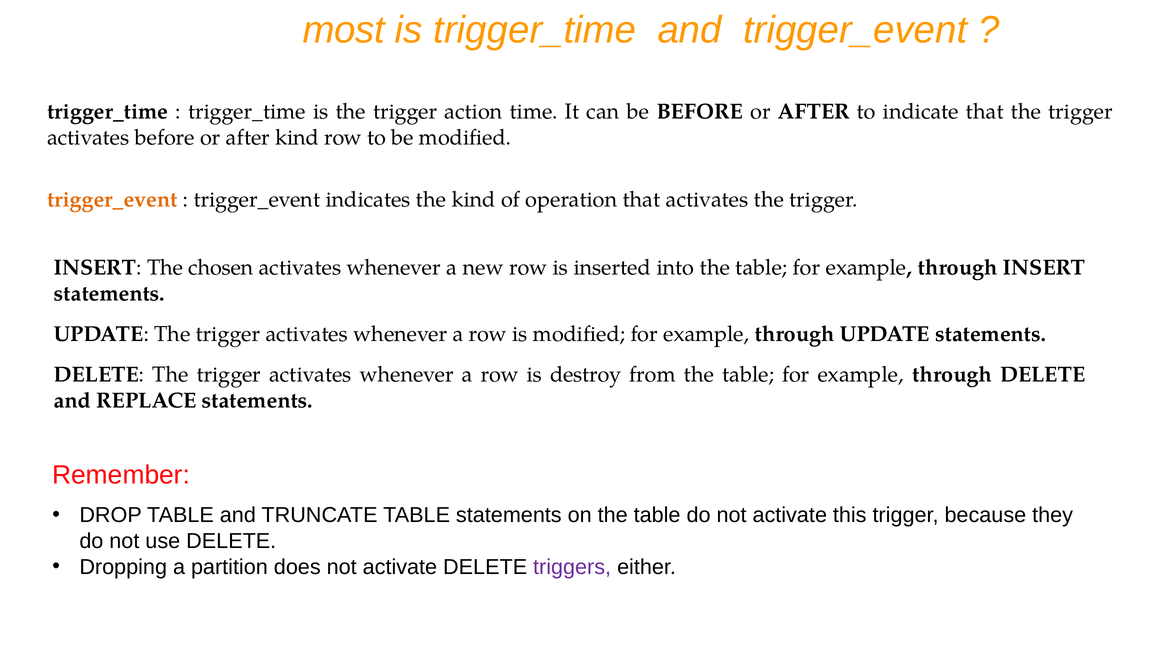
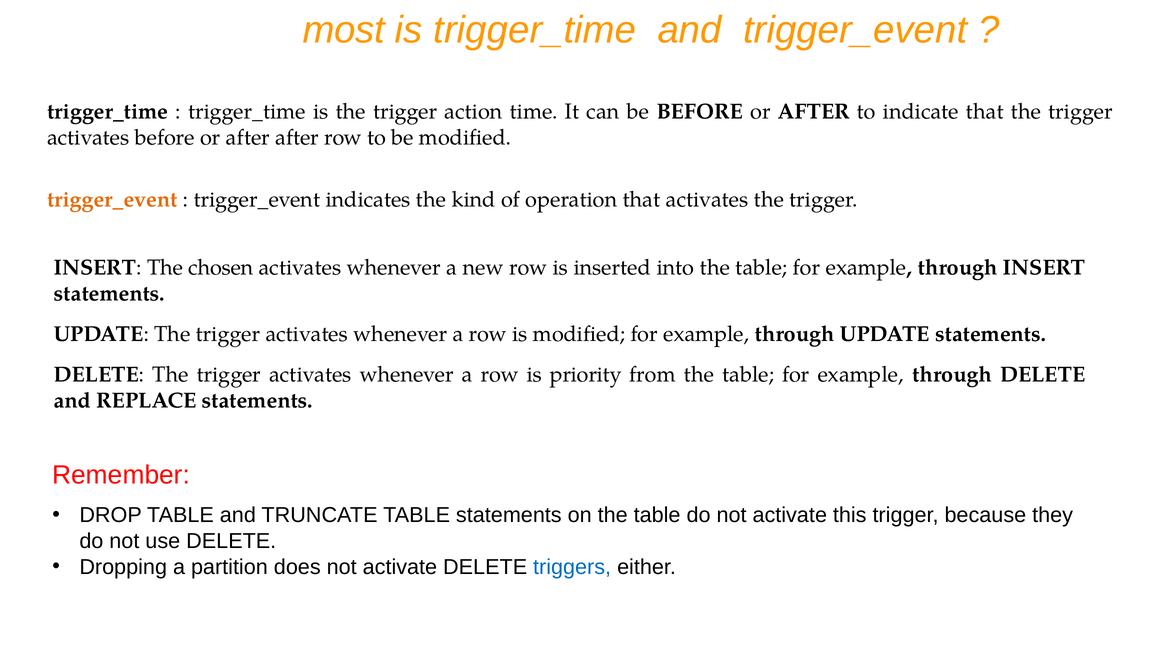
after kind: kind -> after
destroy: destroy -> priority
triggers colour: purple -> blue
